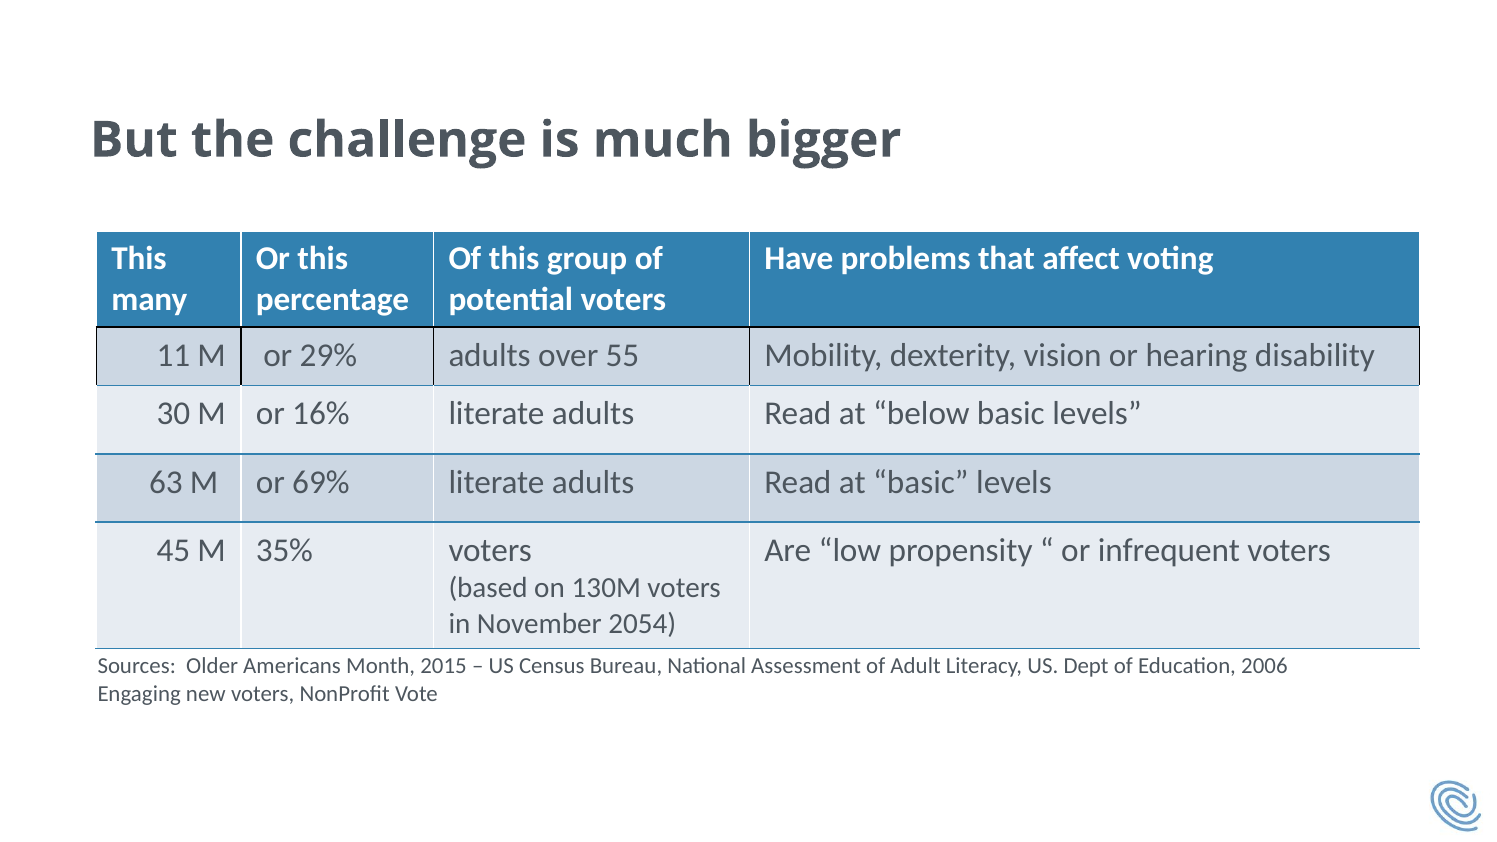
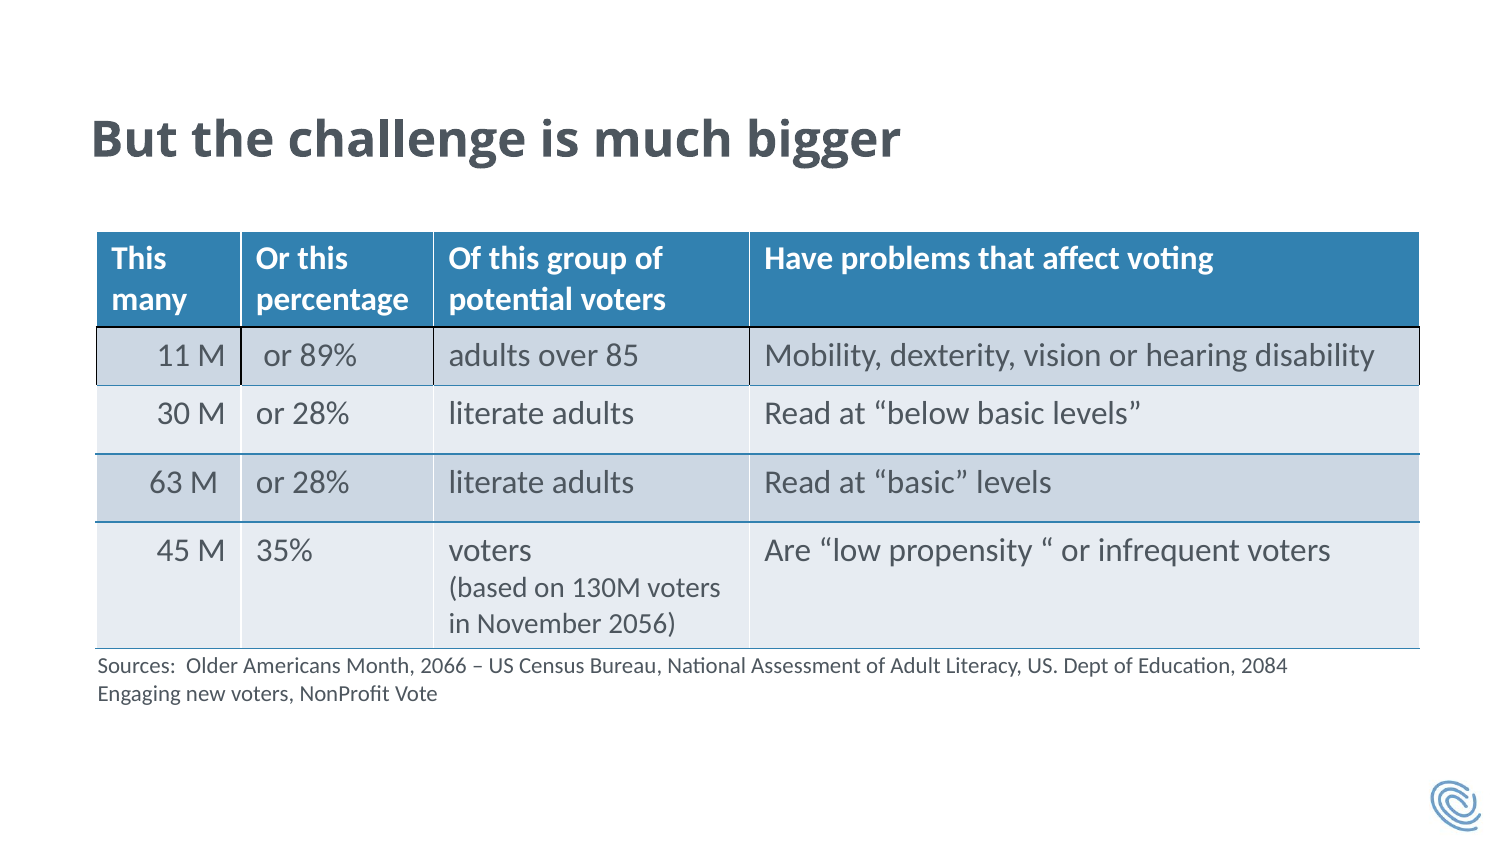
29%: 29% -> 89%
55: 55 -> 85
30 M or 16%: 16% -> 28%
63 M or 69%: 69% -> 28%
2054: 2054 -> 2056
2015: 2015 -> 2066
2006: 2006 -> 2084
